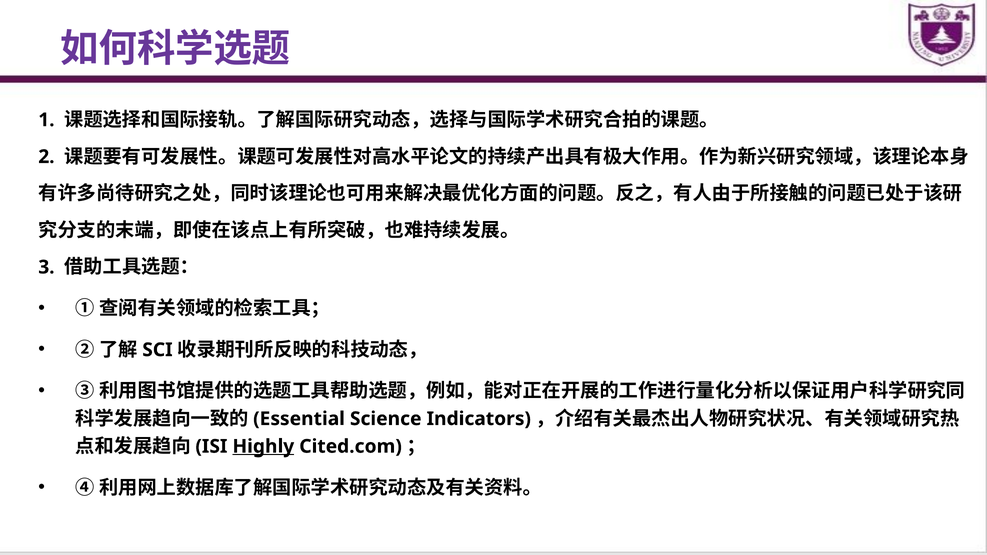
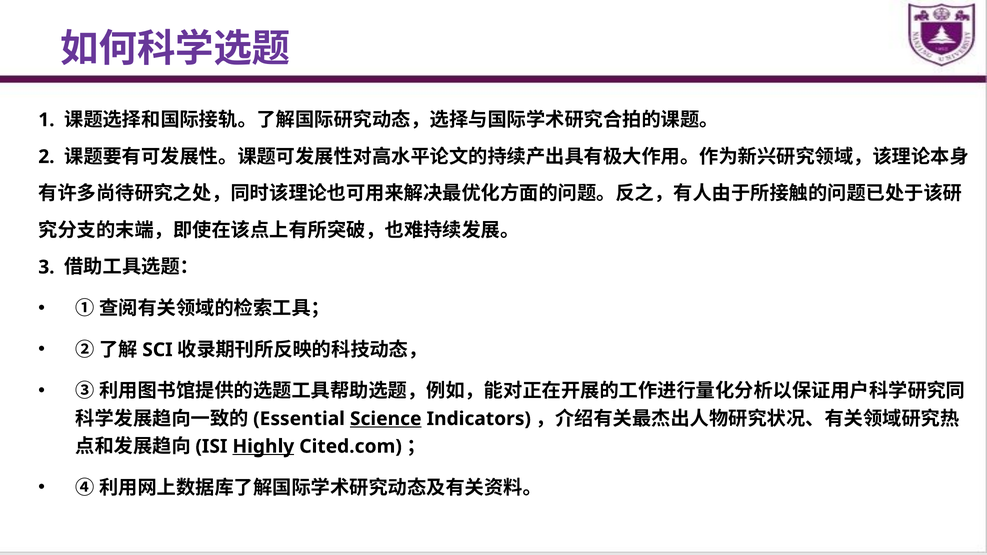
Science underline: none -> present
